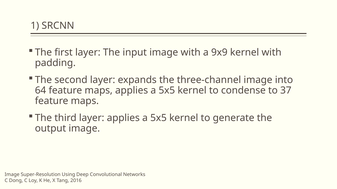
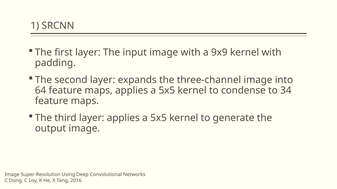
37: 37 -> 34
